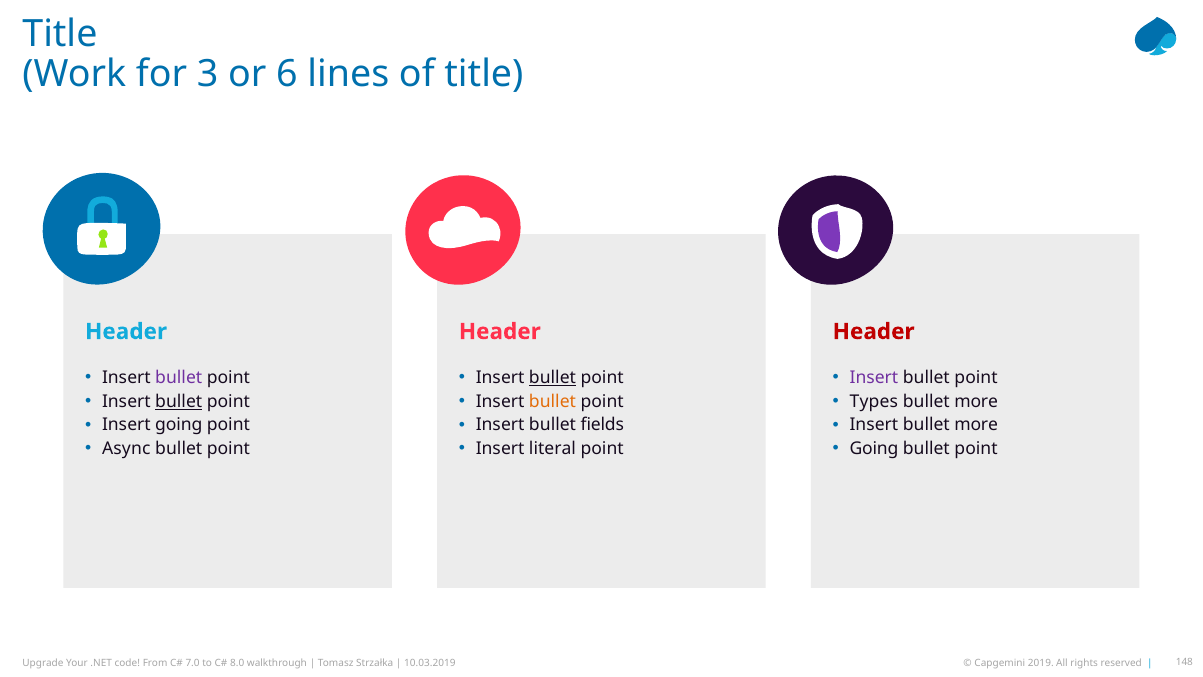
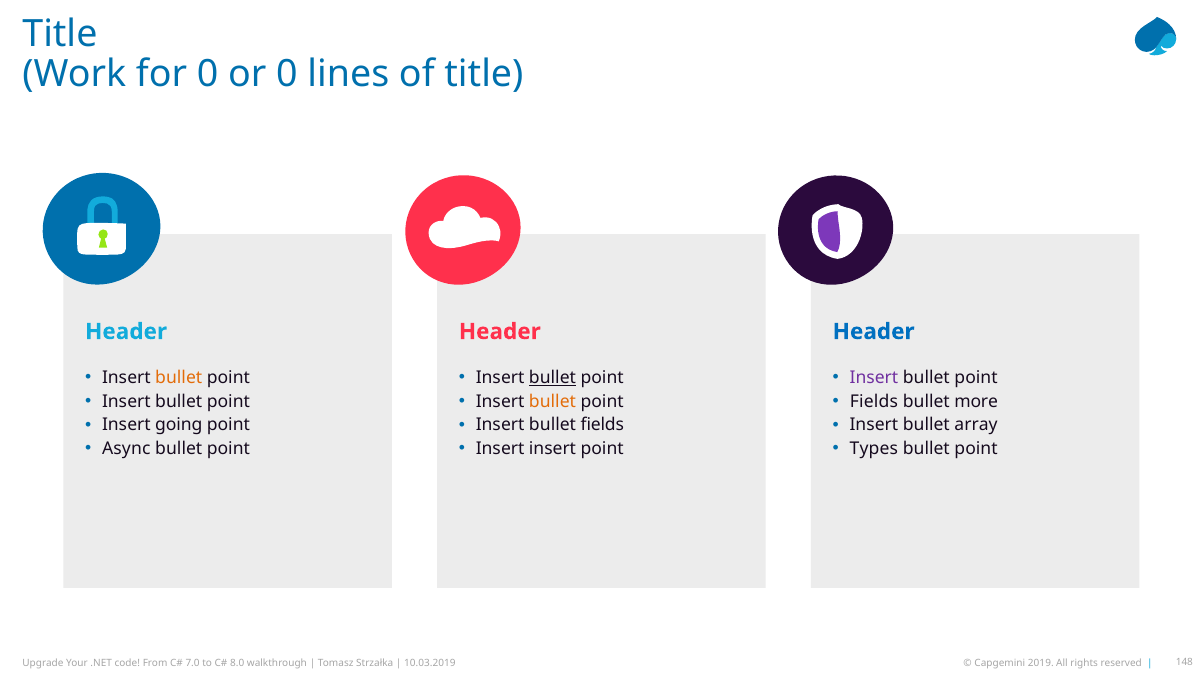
for 3: 3 -> 0
or 6: 6 -> 0
Header at (874, 331) colour: red -> blue
bullet at (179, 378) colour: purple -> orange
bullet at (179, 401) underline: present -> none
Types at (874, 401): Types -> Fields
Insert bullet more: more -> array
Insert literal: literal -> insert
Going at (874, 449): Going -> Types
